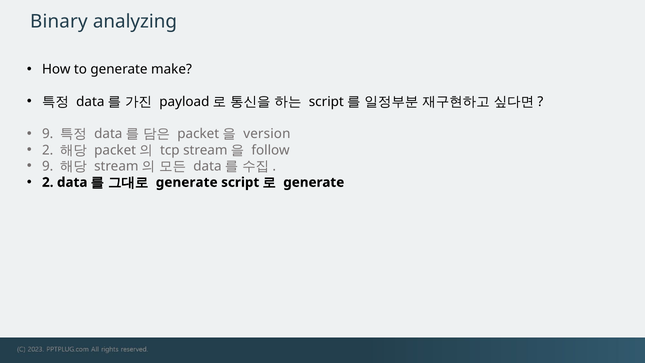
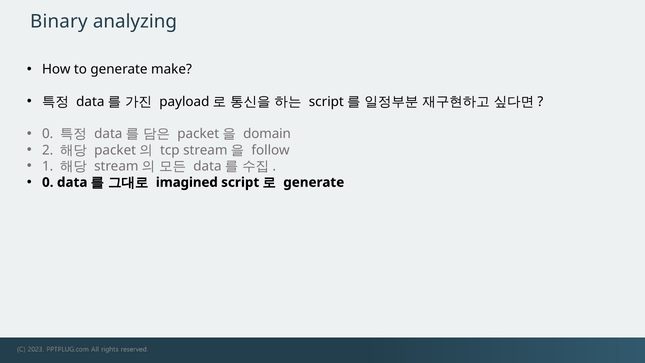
9 at (48, 134): 9 -> 0
version: version -> domain
9 at (48, 166): 9 -> 1
2 at (48, 182): 2 -> 0
generate at (187, 182): generate -> imagined
